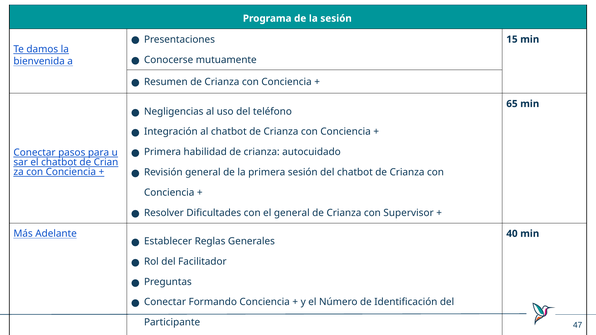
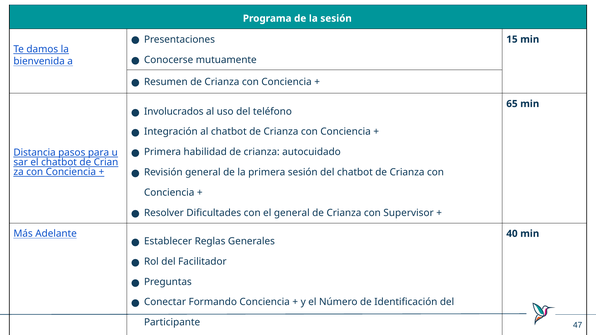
Negligencias: Negligencias -> Involucrados
Conectar at (35, 153): Conectar -> Distancia
